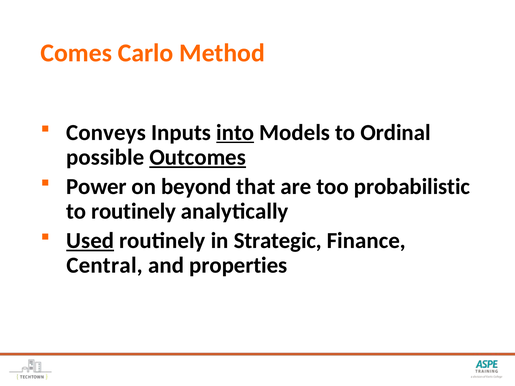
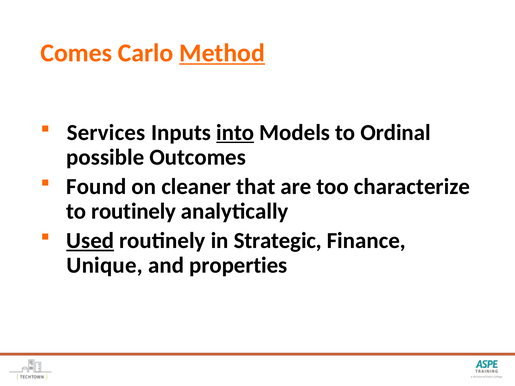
Method underline: none -> present
Conveys: Conveys -> Services
Outcomes underline: present -> none
Power: Power -> Found
beyond: beyond -> cleaner
probabilistic: probabilistic -> characterize
Central: Central -> Unique
